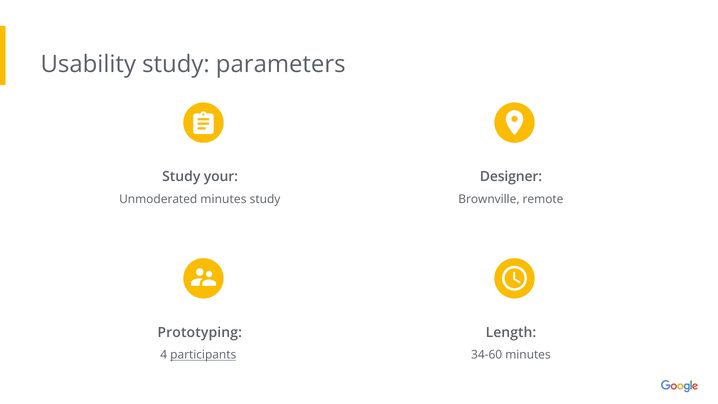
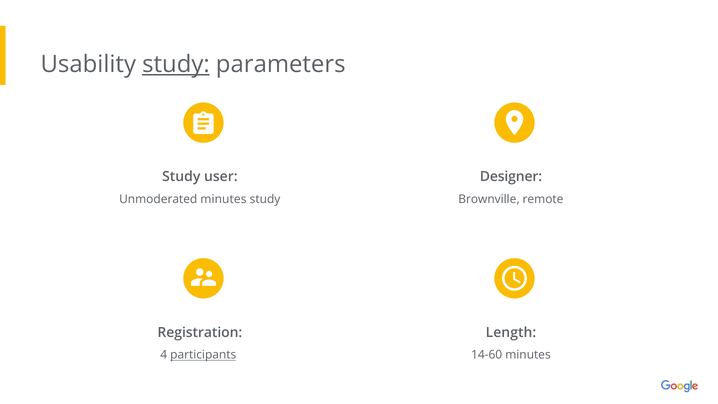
study at (176, 64) underline: none -> present
your: your -> user
Prototyping: Prototyping -> Registration
34-60: 34-60 -> 14-60
